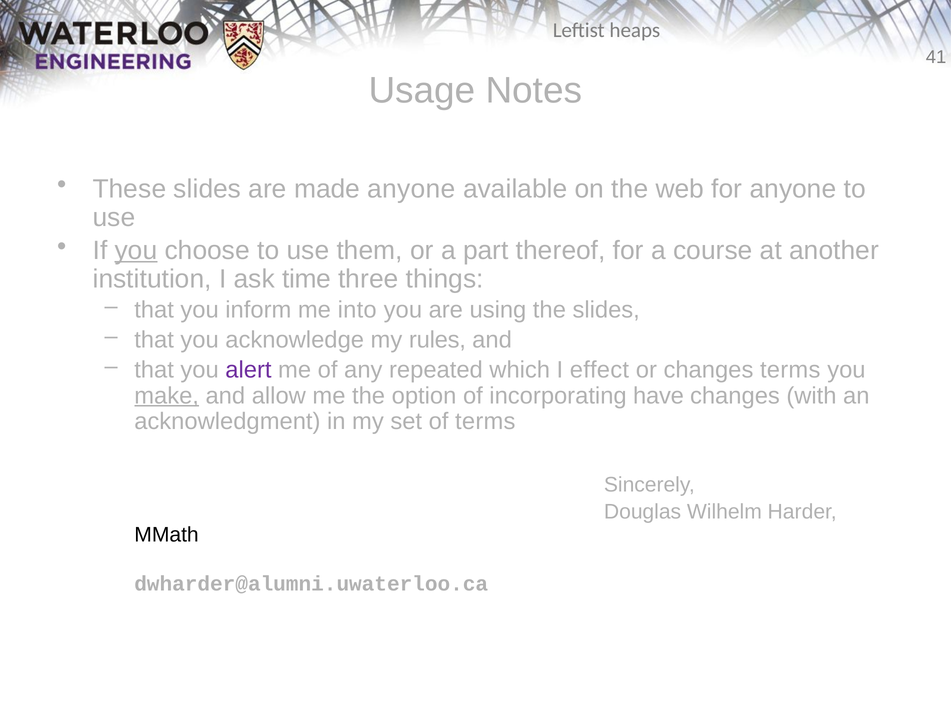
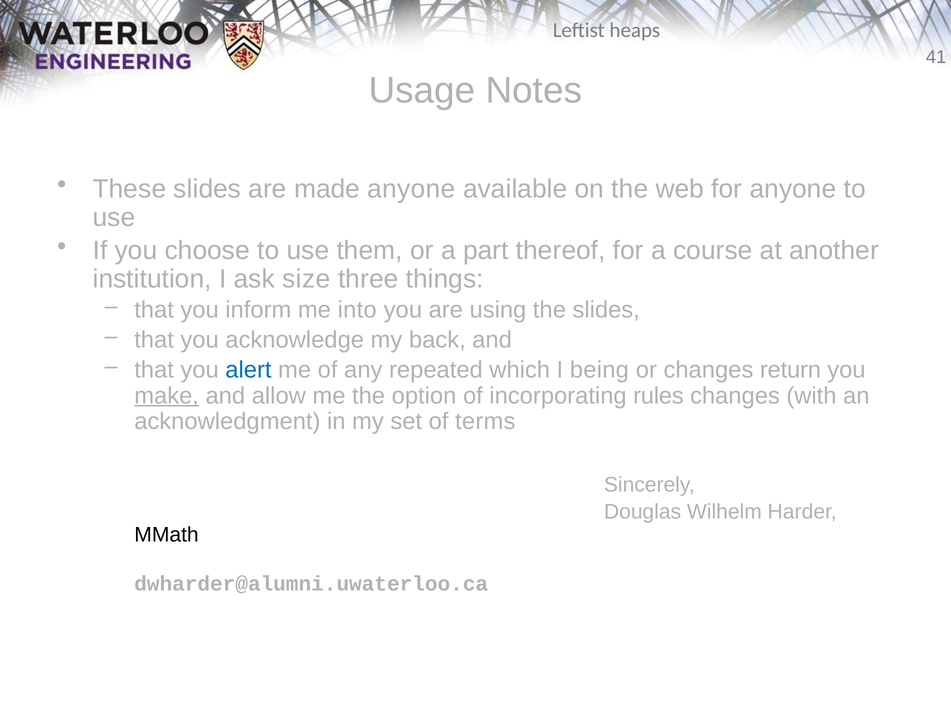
you at (136, 251) underline: present -> none
time: time -> size
rules: rules -> back
alert colour: purple -> blue
effect: effect -> being
changes terms: terms -> return
have: have -> rules
